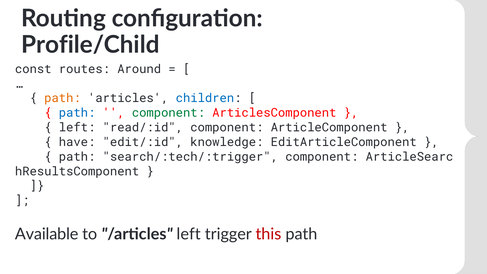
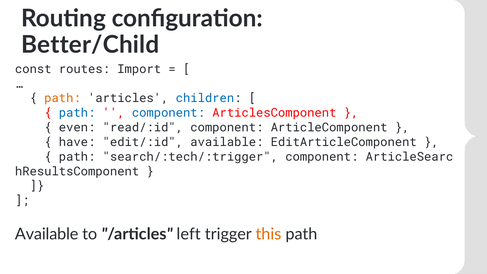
Profile/Child: Profile/Child -> Better/Child
Around: Around -> Import
component at (168, 113) colour: green -> blue
left at (77, 127): left -> even
edit/:id knowledge: knowledge -> available
this colour: red -> orange
